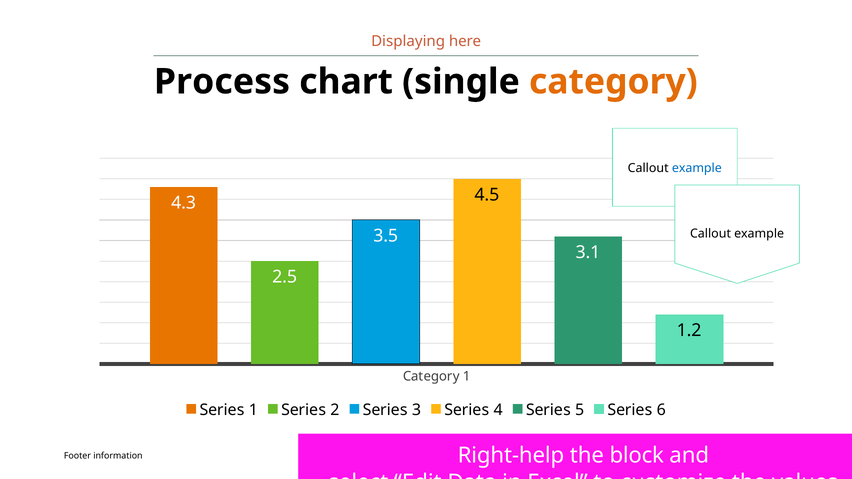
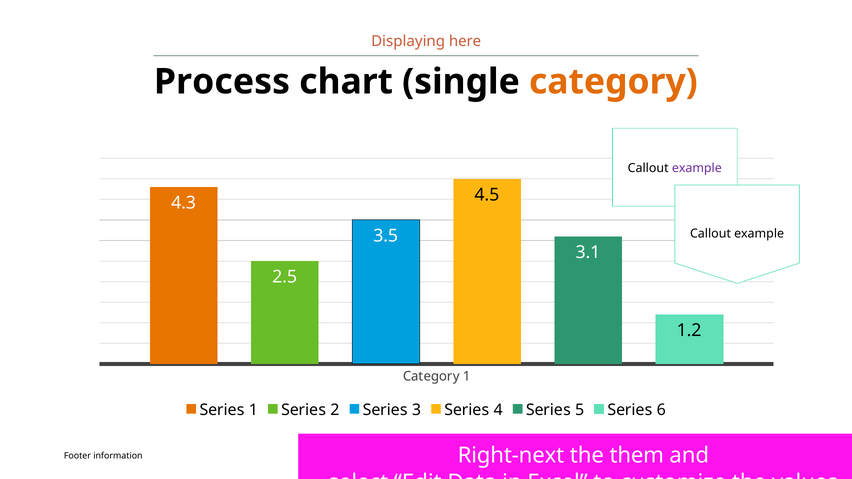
example at (697, 168) colour: blue -> purple
Right-help: Right-help -> Right-next
block: block -> them
